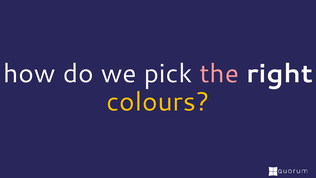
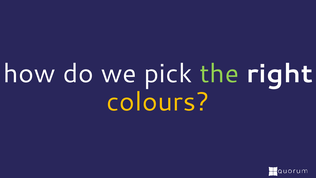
the colour: pink -> light green
